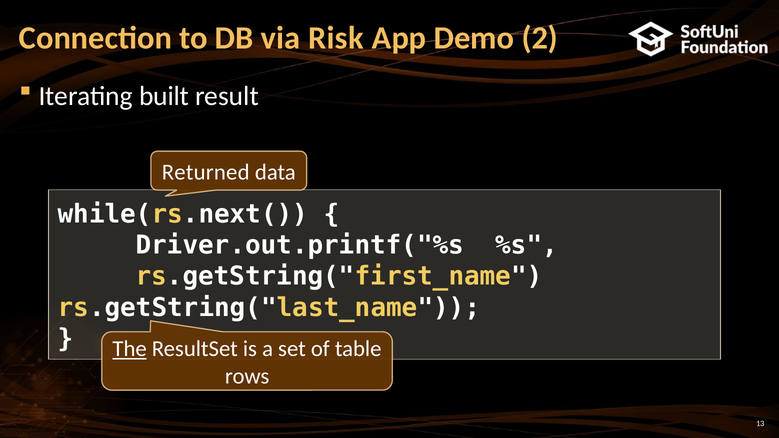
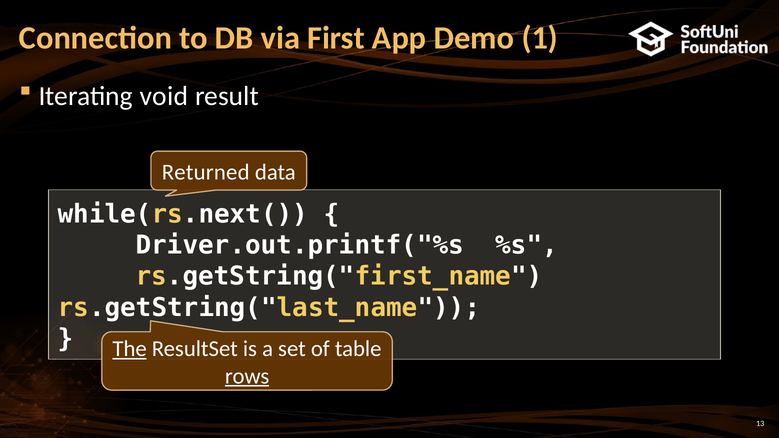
Risk: Risk -> First
2: 2 -> 1
built: built -> void
rows underline: none -> present
